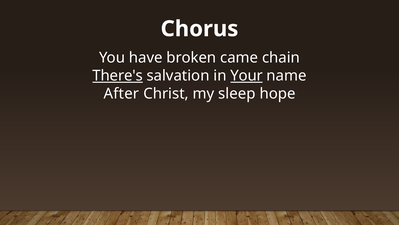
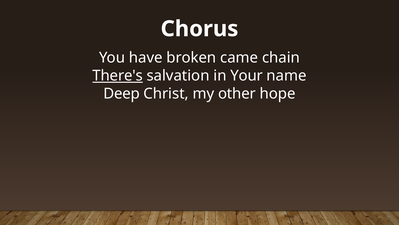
Your underline: present -> none
After: After -> Deep
sleep: sleep -> other
